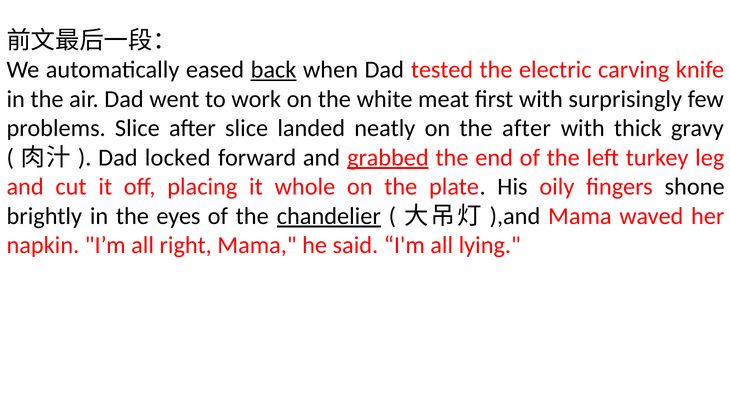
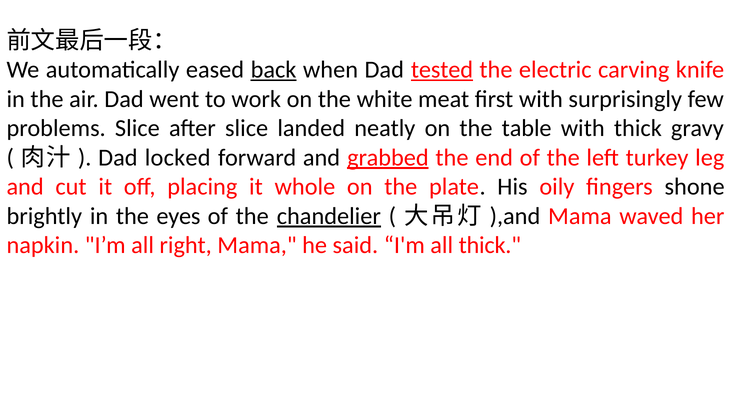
tested underline: none -> present
the after: after -> table
all lying: lying -> thick
